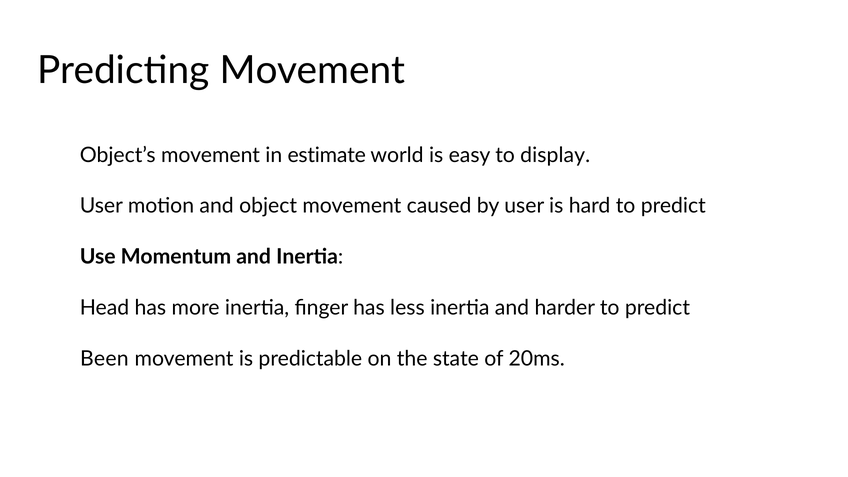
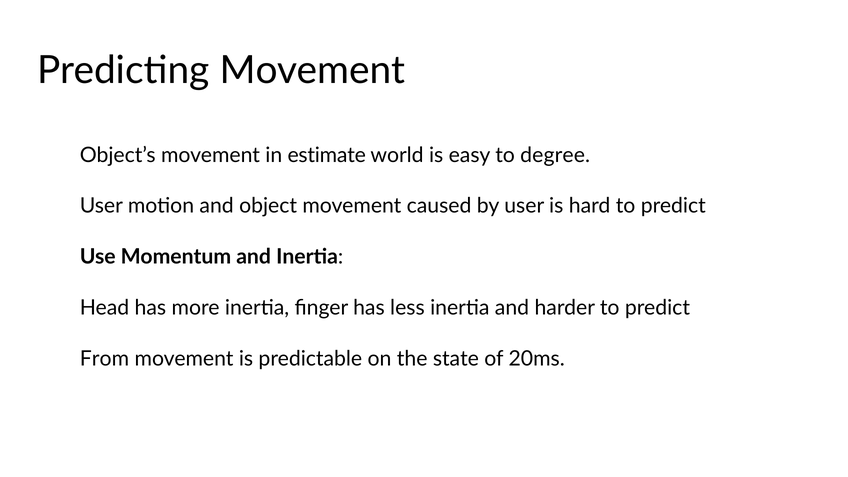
display: display -> degree
Been: Been -> From
